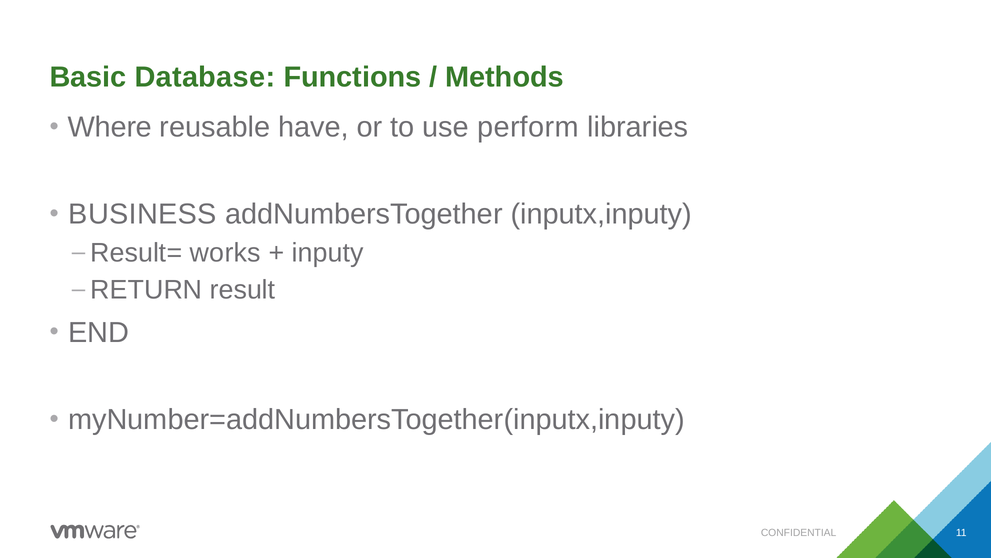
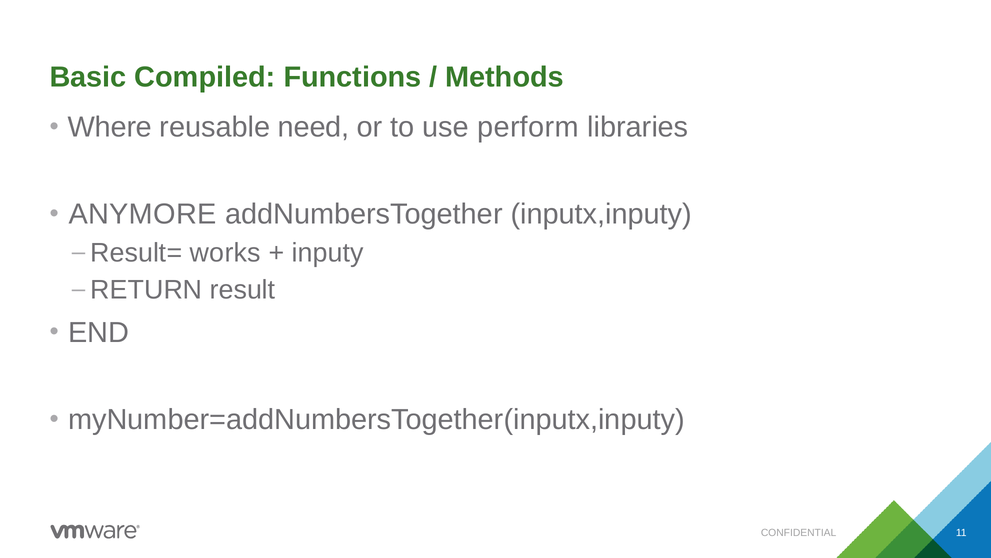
Database: Database -> Compiled
have: have -> need
BUSINESS: BUSINESS -> ANYMORE
